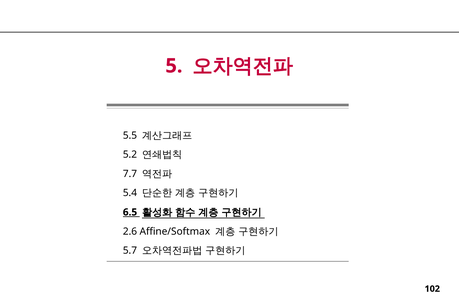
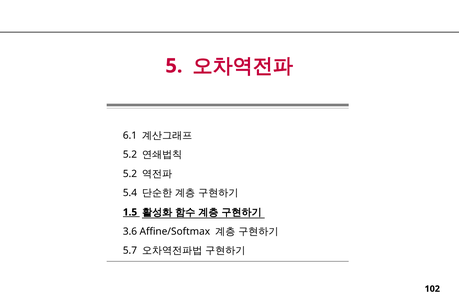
5.5: 5.5 -> 6.1
7.7 at (130, 174): 7.7 -> 5.2
6.5: 6.5 -> 1.5
2.6: 2.6 -> 3.6
